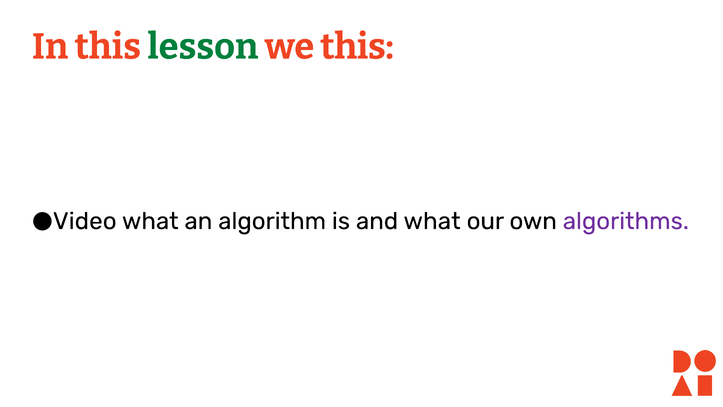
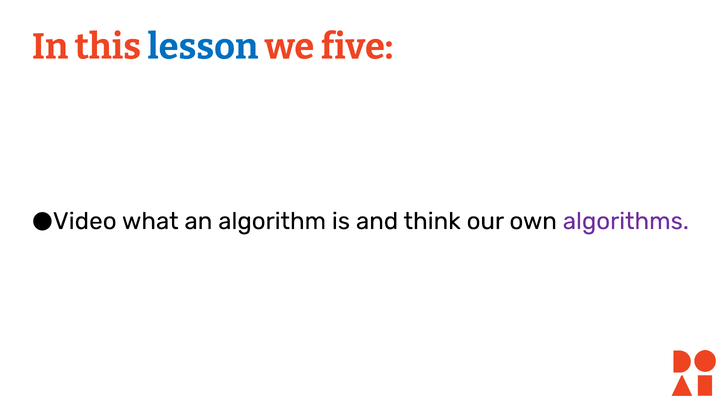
lesson colour: green -> blue
we this: this -> five
and what: what -> think
